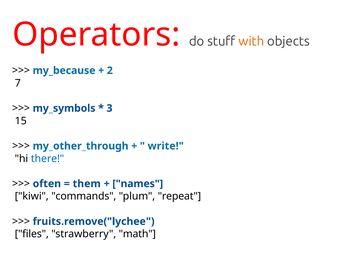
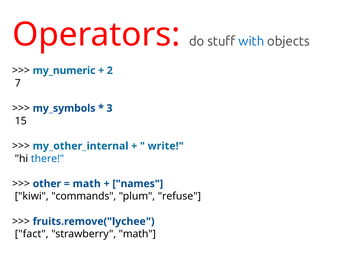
with colour: orange -> blue
my_because: my_because -> my_numeric
my_other_through: my_other_through -> my_other_internal
often: often -> other
them at (87, 184): them -> math
repeat: repeat -> refuse
files: files -> fact
